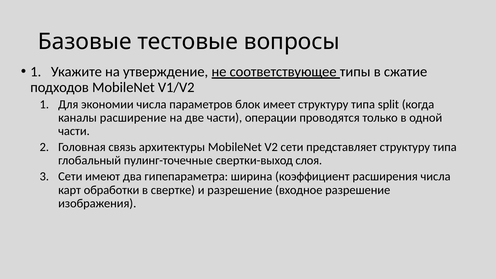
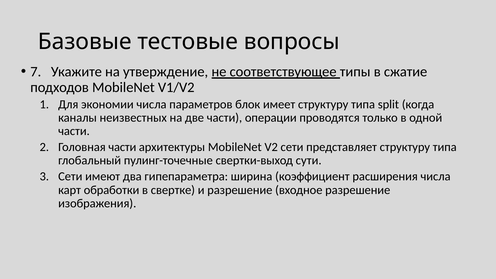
1 at (36, 72): 1 -> 7
расширение: расширение -> неизвестных
Головная связь: связь -> части
слоя: слоя -> сути
